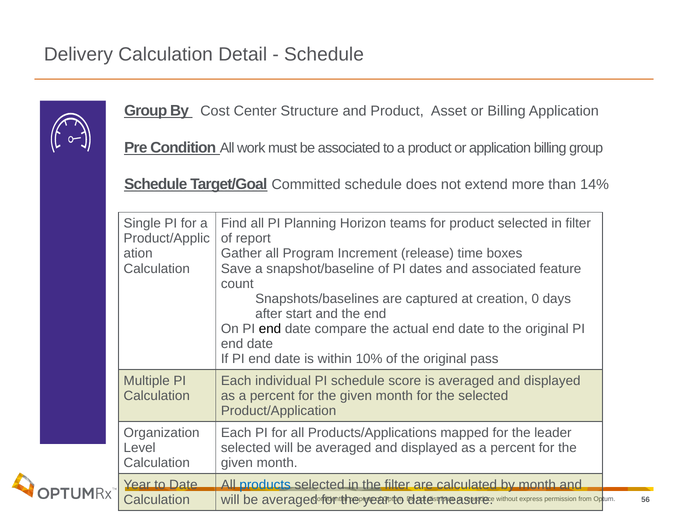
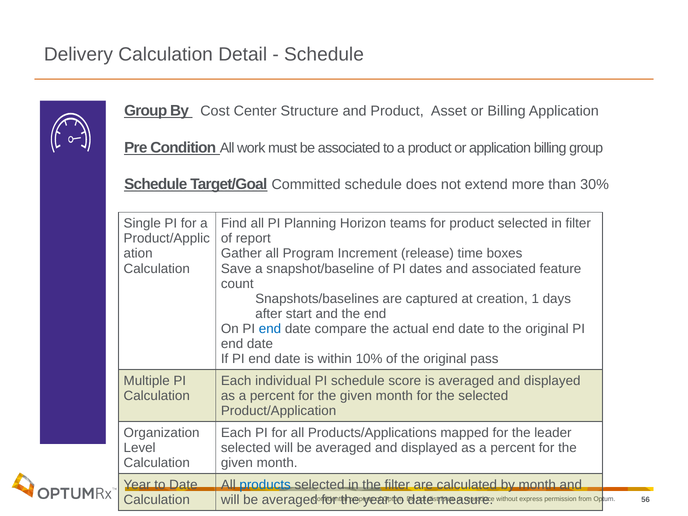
14%: 14% -> 30%
0: 0 -> 1
end at (270, 329) colour: black -> blue
